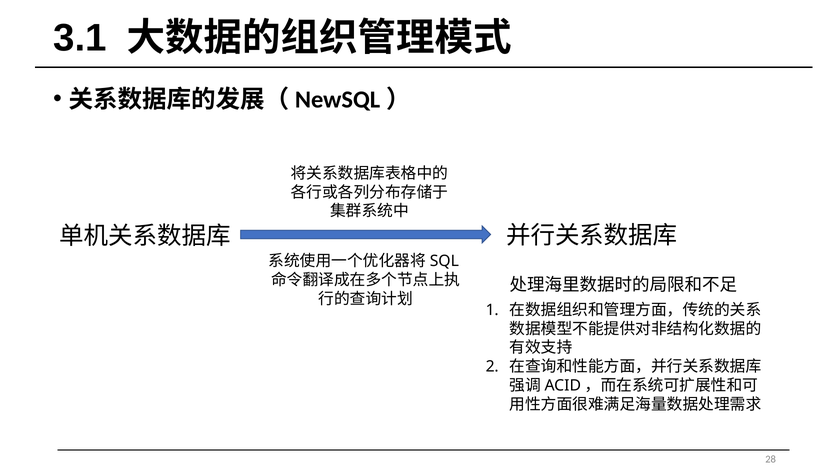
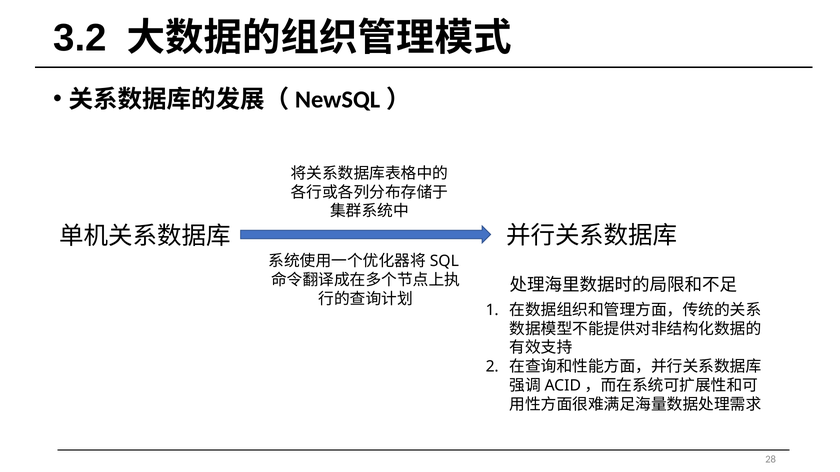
3.1: 3.1 -> 3.2
